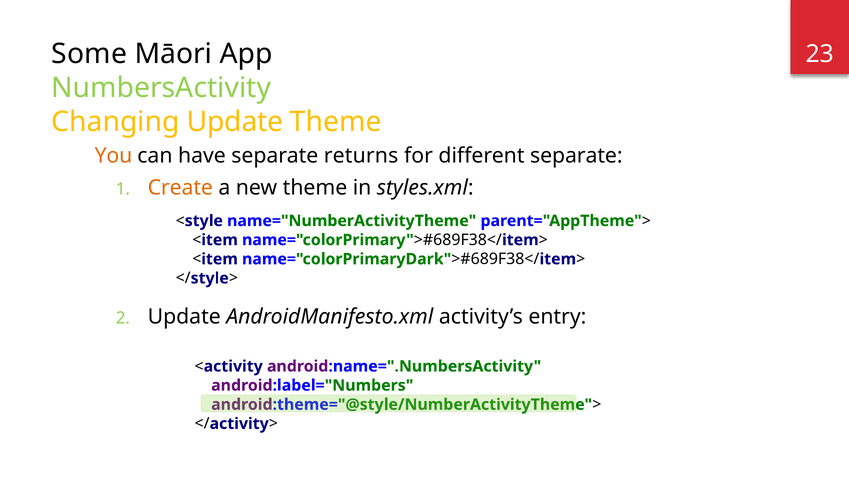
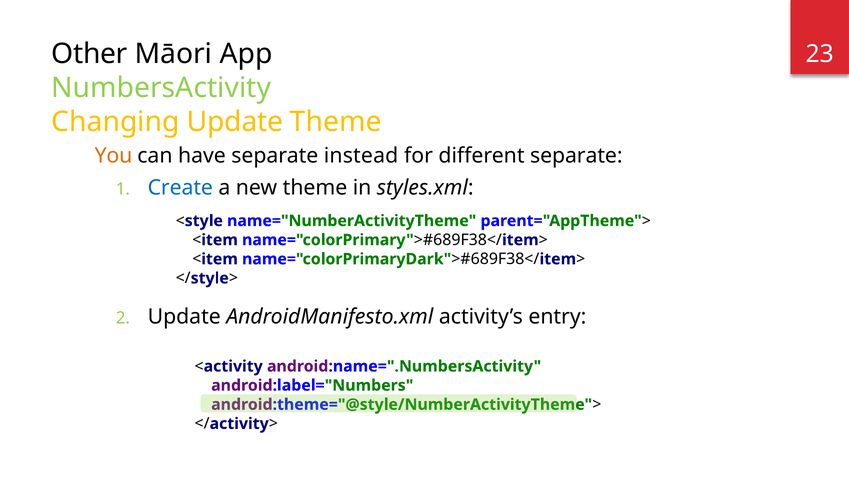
Some: Some -> Other
returns: returns -> instead
Create colour: orange -> blue
